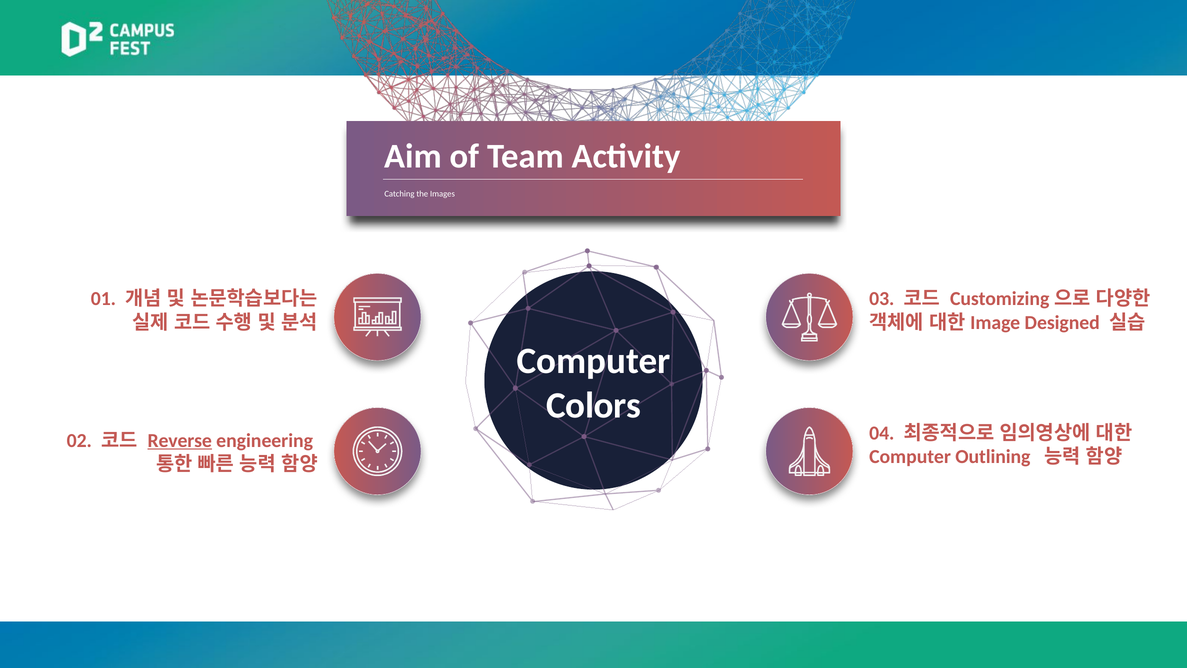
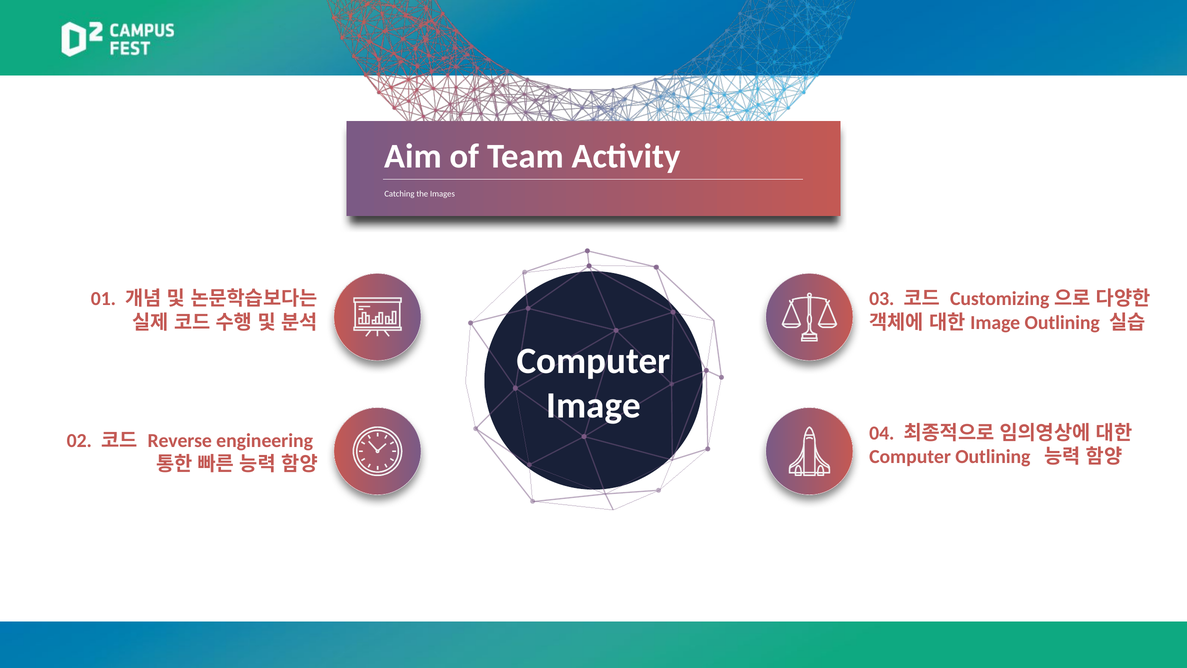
Designed at (1062, 322): Designed -> Outlining
Colors: Colors -> Image
Reverse underline: present -> none
